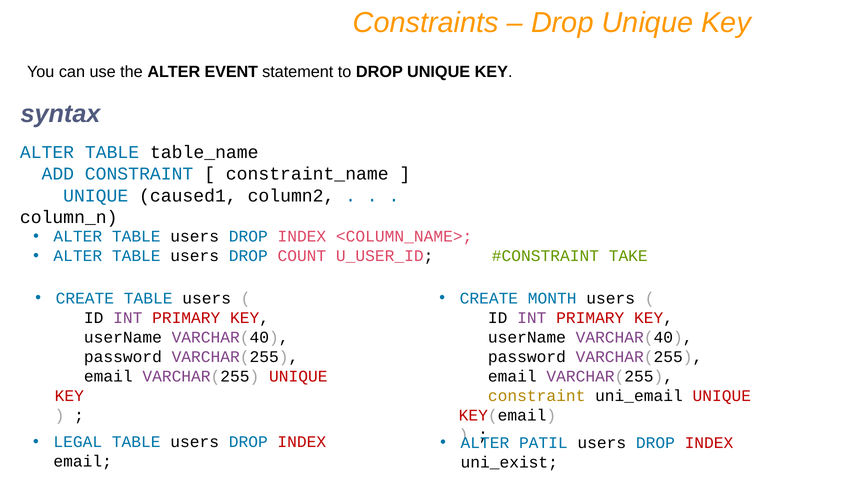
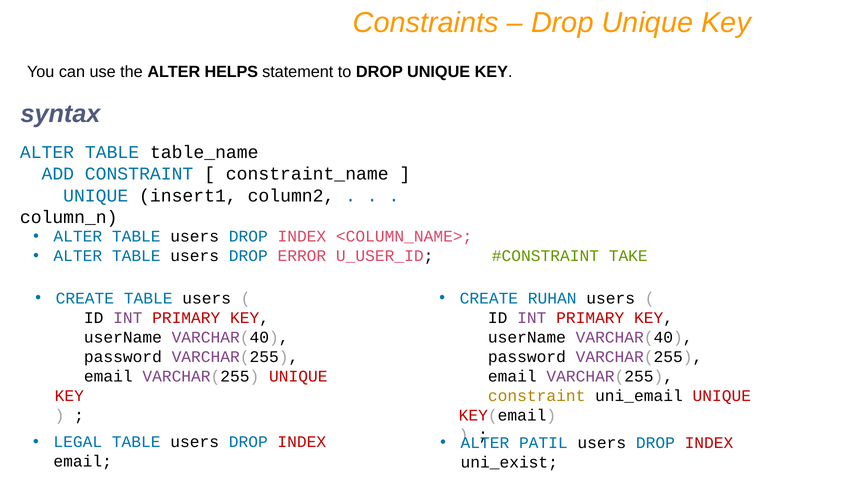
EVENT: EVENT -> HELPS
caused1: caused1 -> insert1
COUNT: COUNT -> ERROR
MONTH: MONTH -> RUHAN
